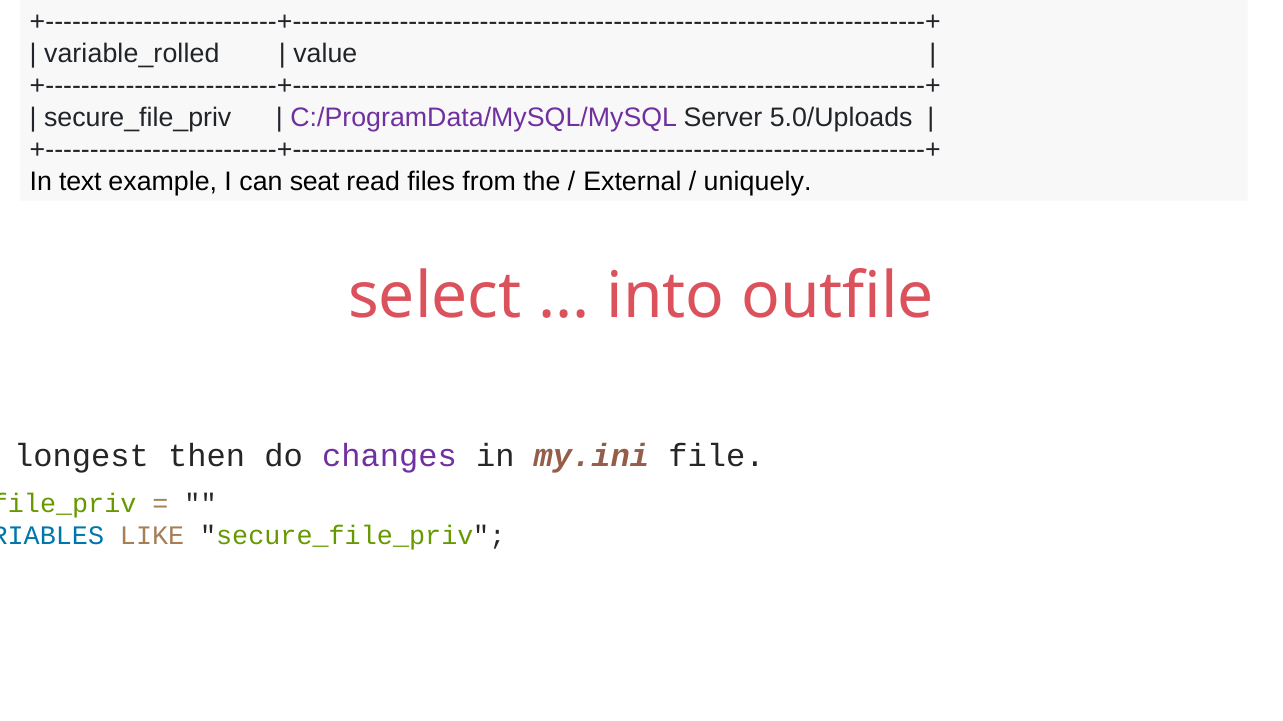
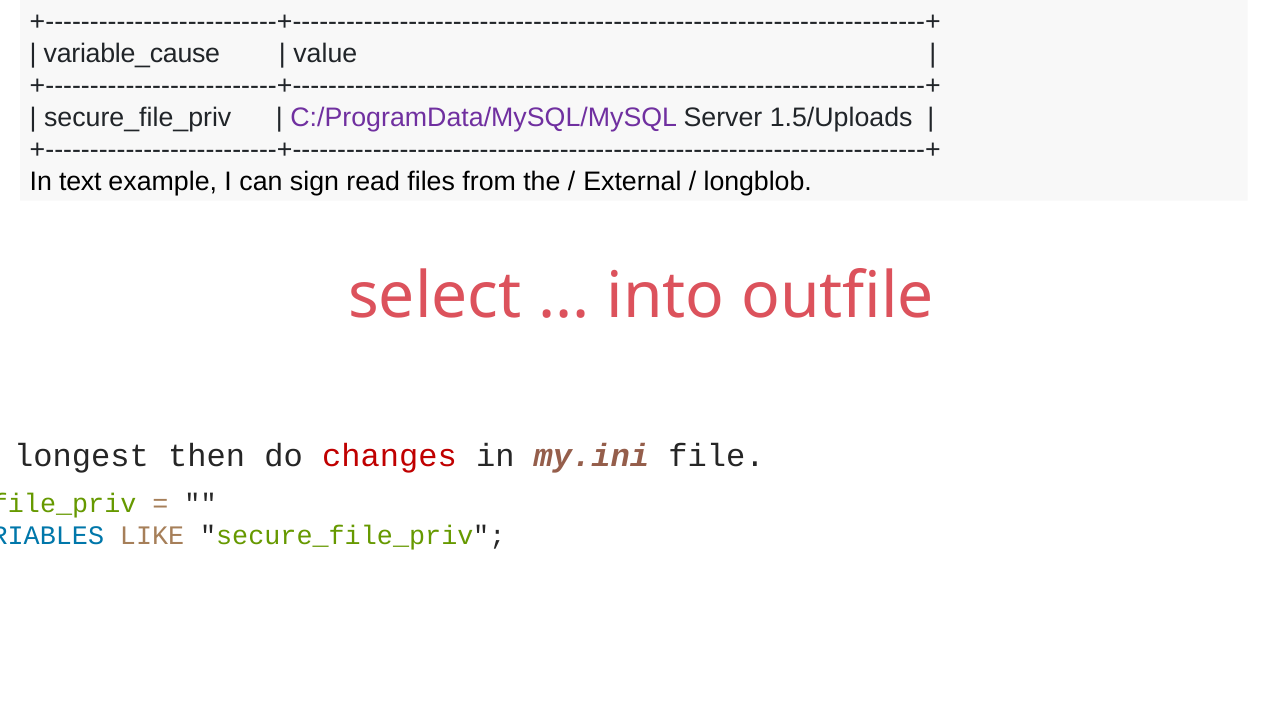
variable_rolled: variable_rolled -> variable_cause
5.0/Uploads: 5.0/Uploads -> 1.5/Uploads
seat: seat -> sign
uniquely: uniquely -> longblob
changes colour: purple -> red
